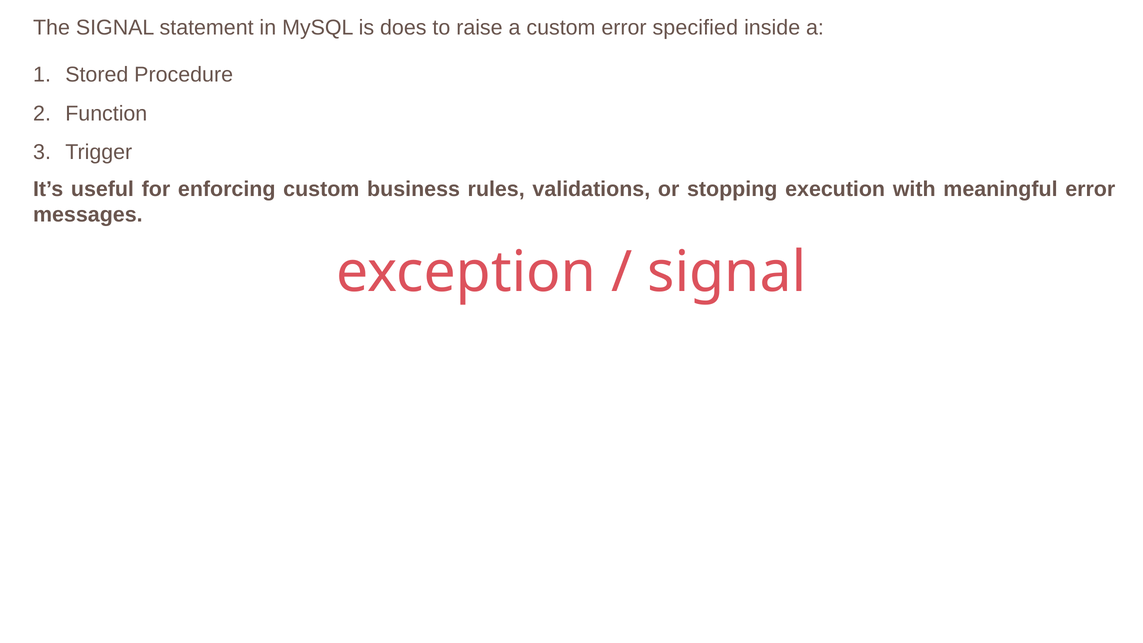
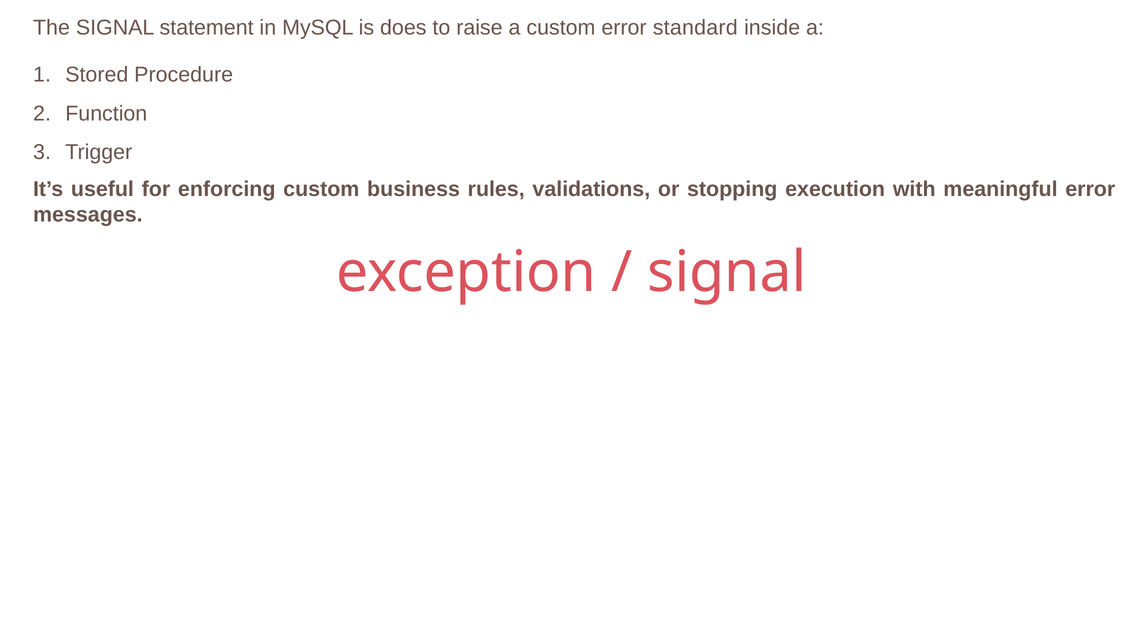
specified: specified -> standard
